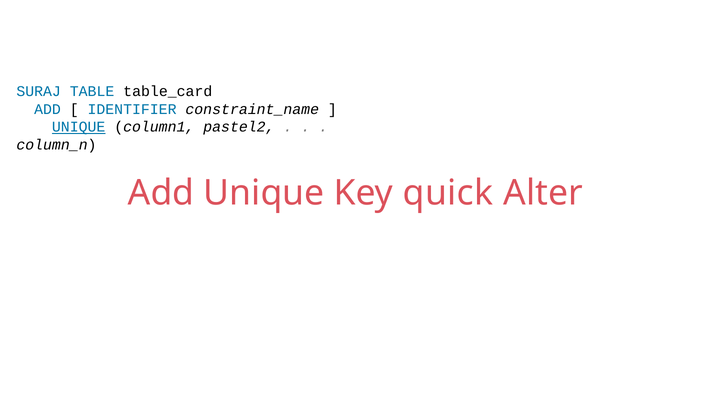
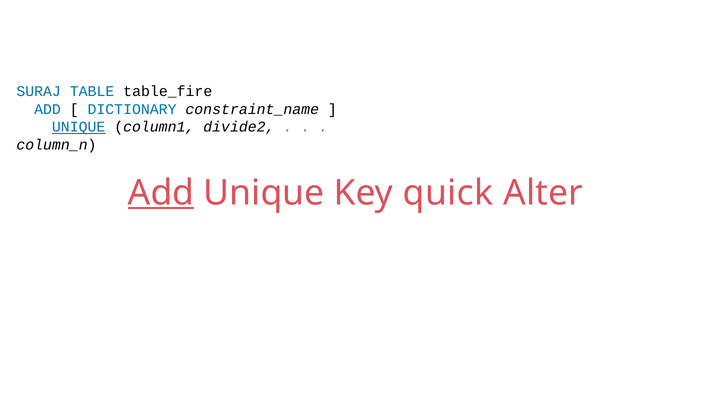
table_card: table_card -> table_fire
IDENTIFIER: IDENTIFIER -> DICTIONARY
pastel2: pastel2 -> divide2
Add at (161, 193) underline: none -> present
